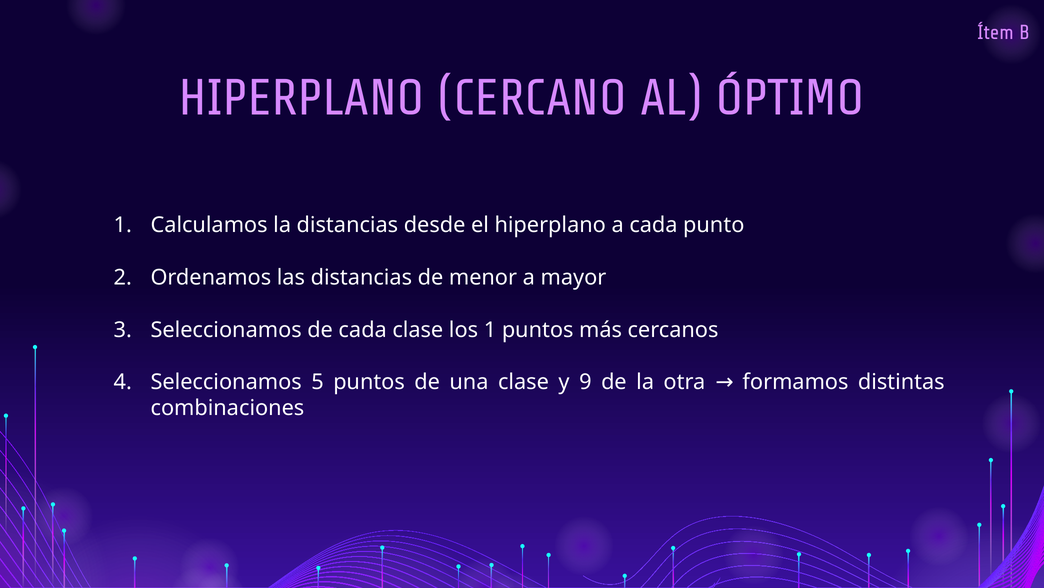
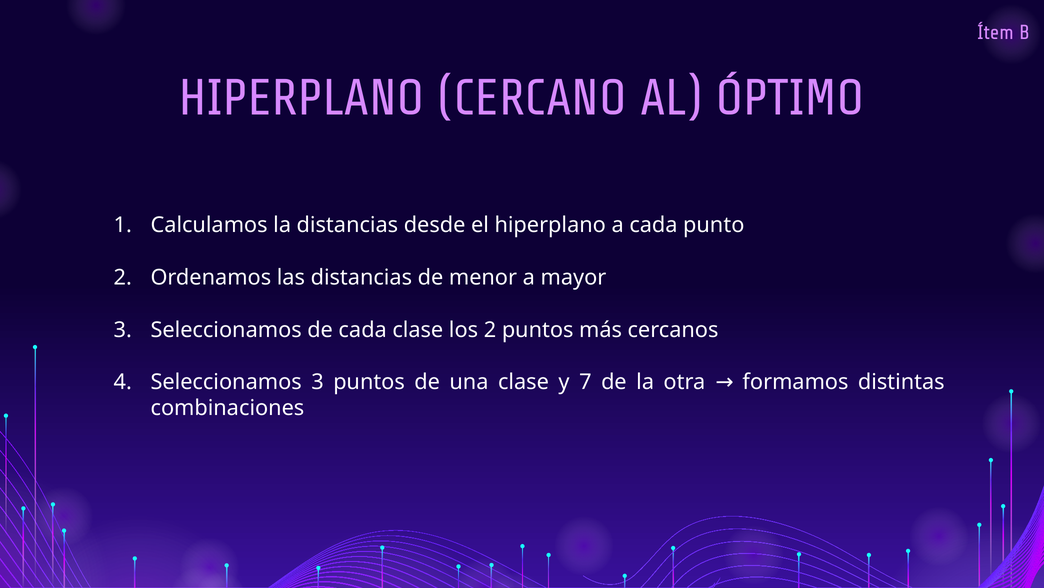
los 1: 1 -> 2
Seleccionamos 5: 5 -> 3
9: 9 -> 7
